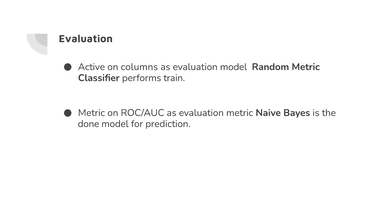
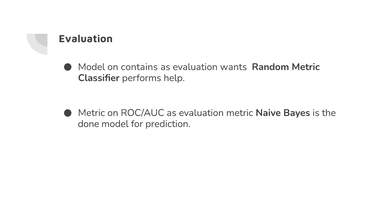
Active at (92, 67): Active -> Model
columns: columns -> contains
evaluation model: model -> wants
train: train -> help
